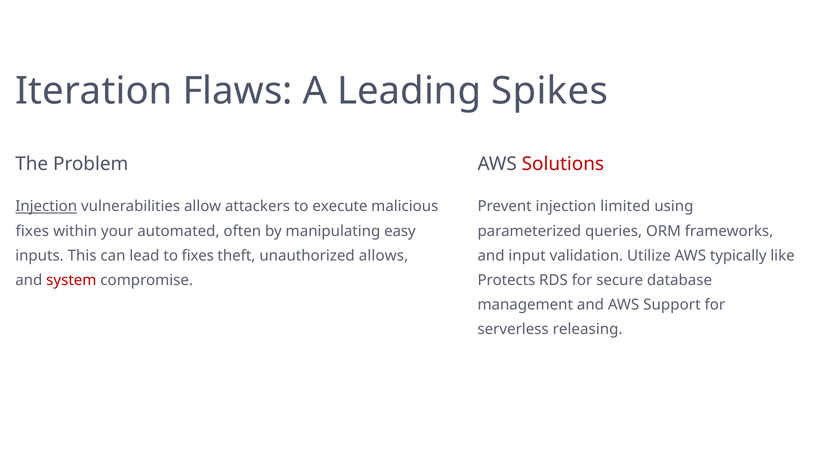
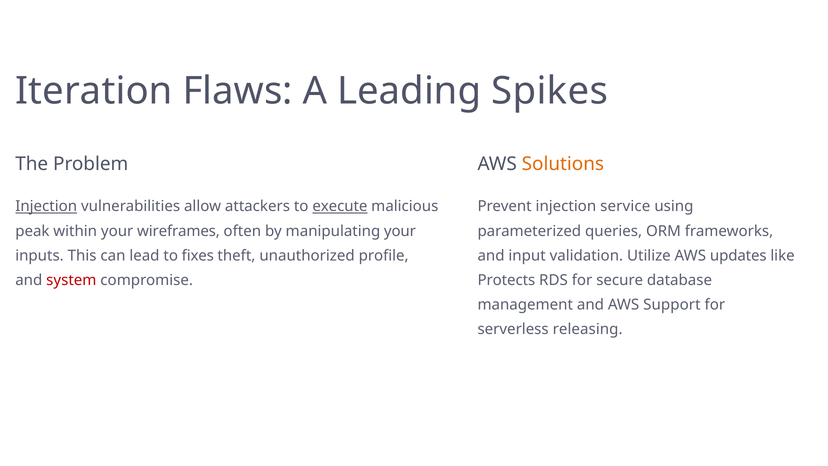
Solutions colour: red -> orange
execute underline: none -> present
limited: limited -> service
fixes at (32, 231): fixes -> peak
automated: automated -> wireframes
manipulating easy: easy -> your
allows: allows -> profile
typically: typically -> updates
